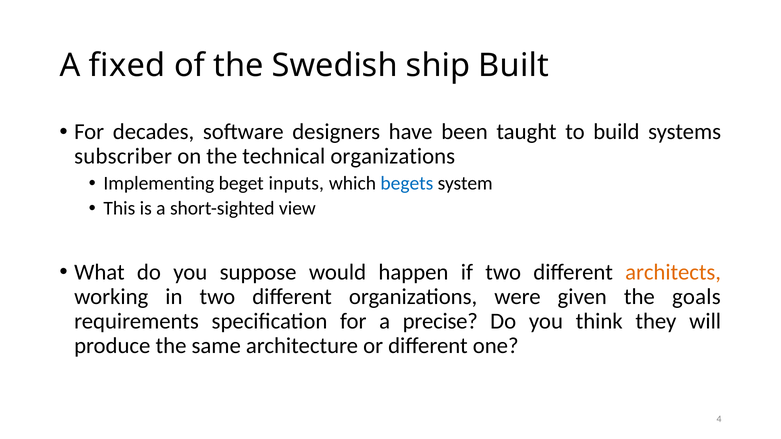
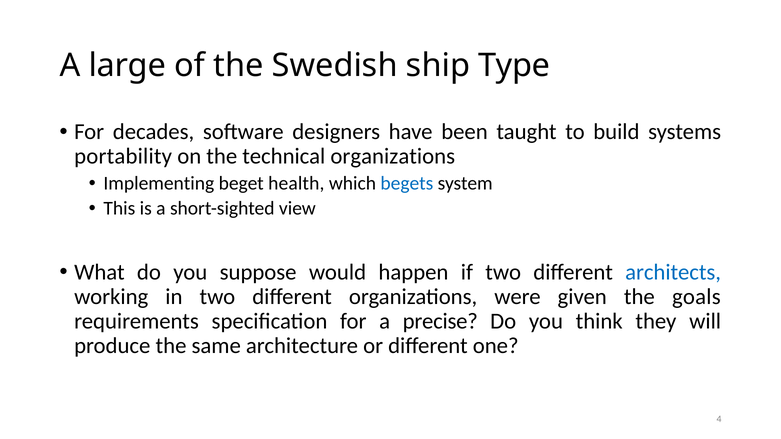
fixed: fixed -> large
Built: Built -> Type
subscriber: subscriber -> portability
inputs: inputs -> health
architects colour: orange -> blue
